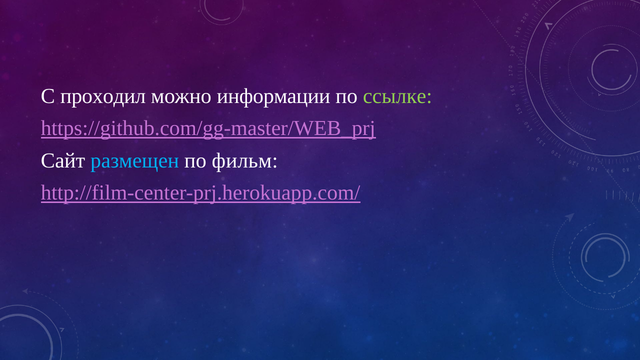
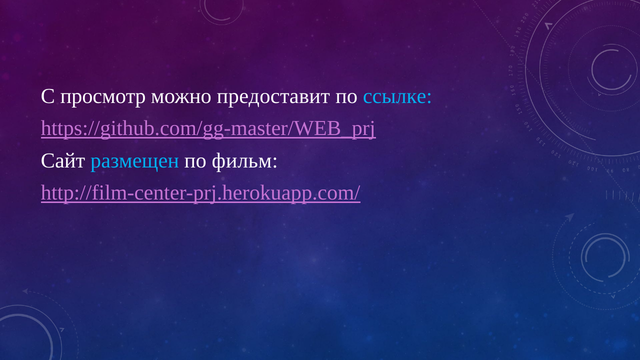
проходил: проходил -> просмотр
информации: информации -> предоставит
ссылке colour: light green -> light blue
